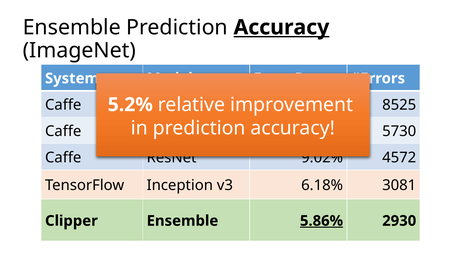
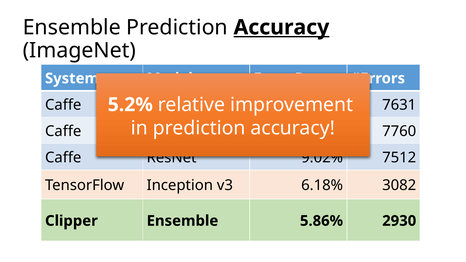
8525: 8525 -> 7631
5730: 5730 -> 7760
4572: 4572 -> 7512
3081: 3081 -> 3082
5.86% underline: present -> none
